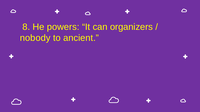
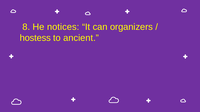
powers: powers -> notices
nobody: nobody -> hostess
